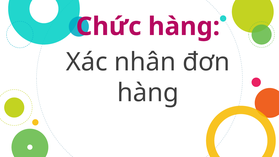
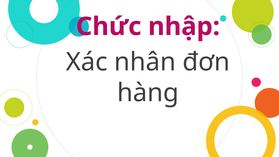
Chức hàng: hàng -> nhập
